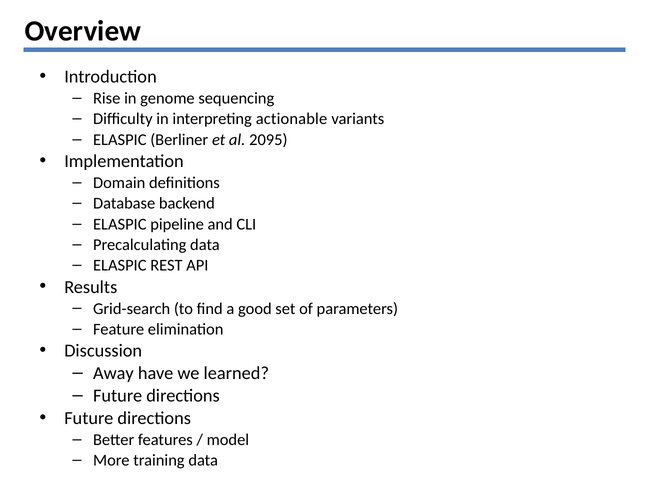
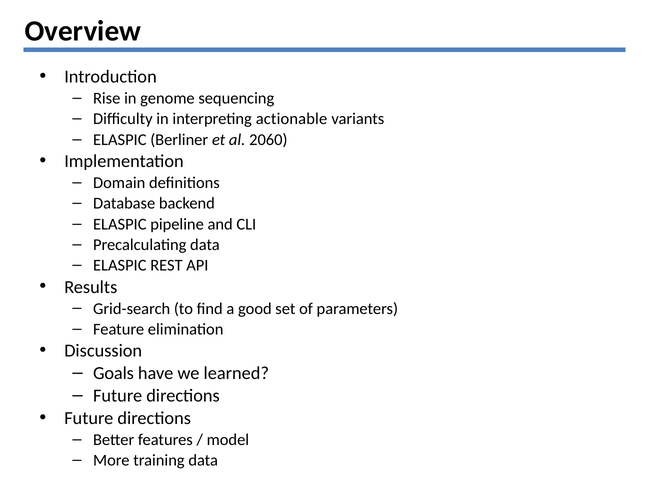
2095: 2095 -> 2060
Away: Away -> Goals
